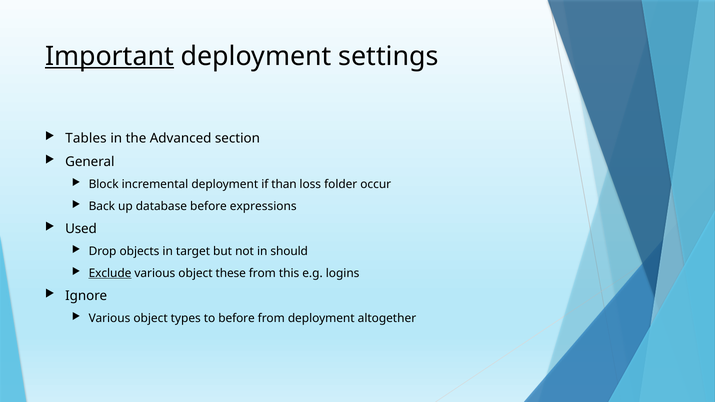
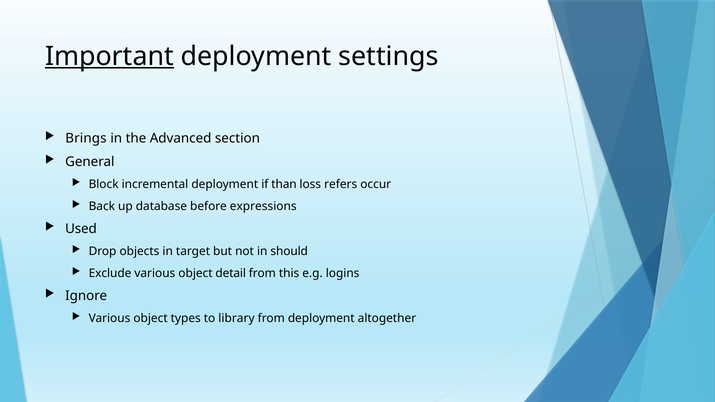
Tables: Tables -> Brings
folder: folder -> refers
Exclude underline: present -> none
these: these -> detail
to before: before -> library
